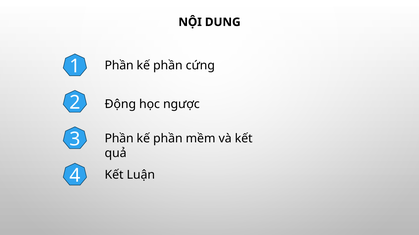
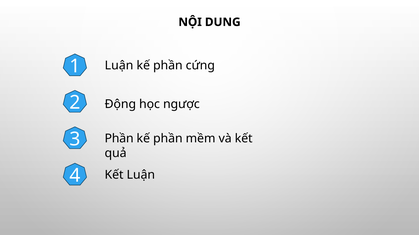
Phần at (119, 66): Phần -> Luận
